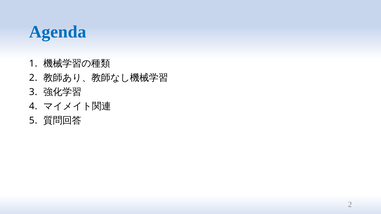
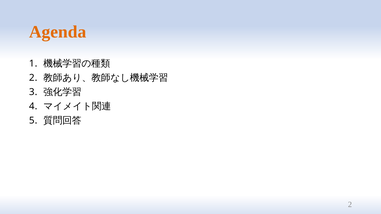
Agenda colour: blue -> orange
